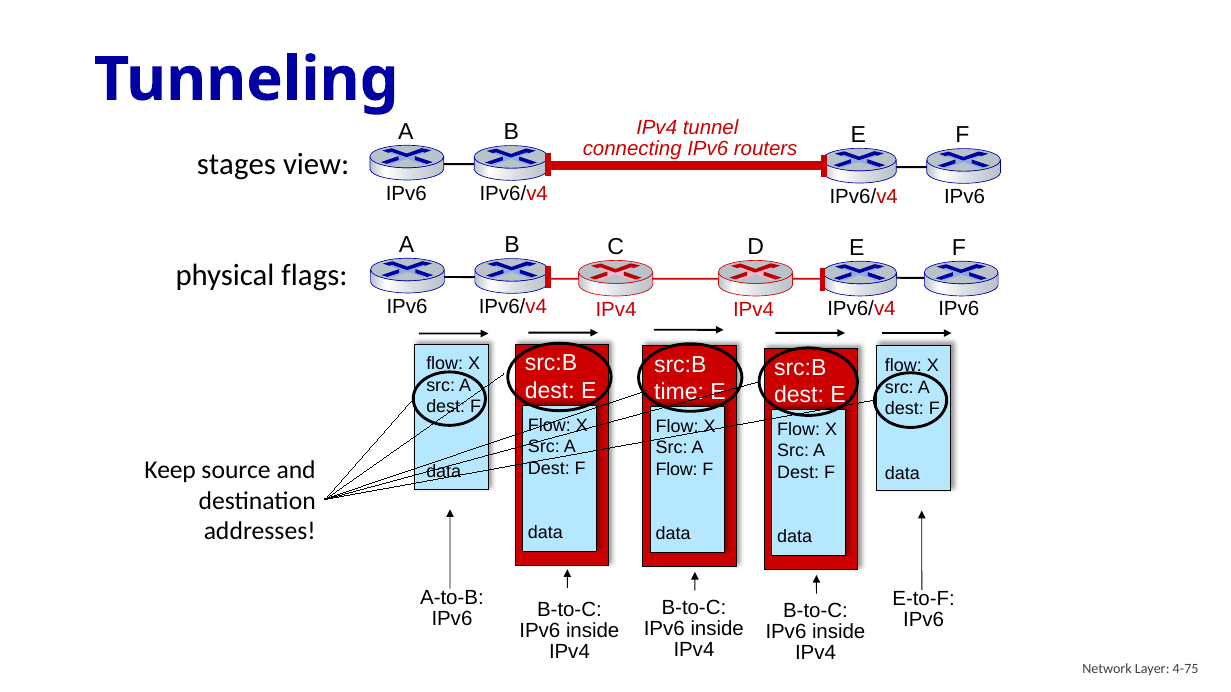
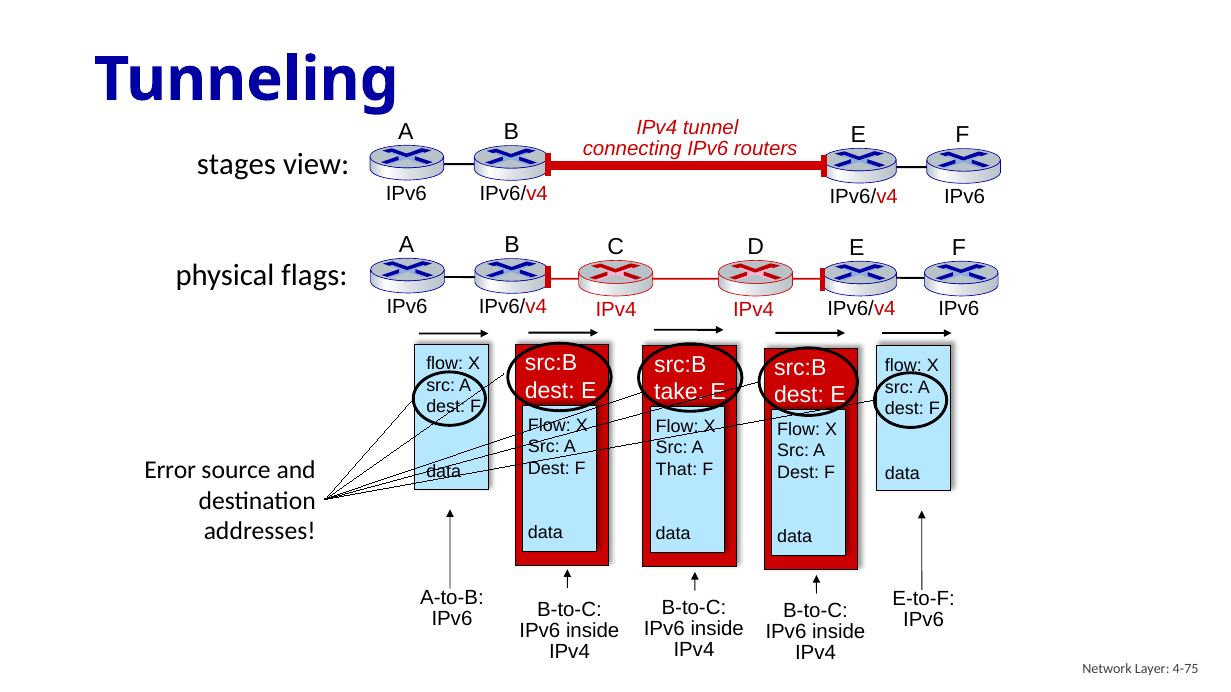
time: time -> take
Keep: Keep -> Error
Flow at (677, 470): Flow -> That
